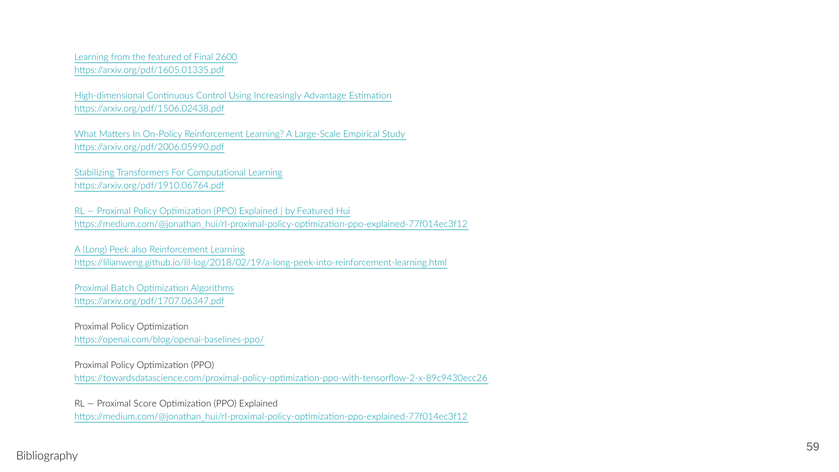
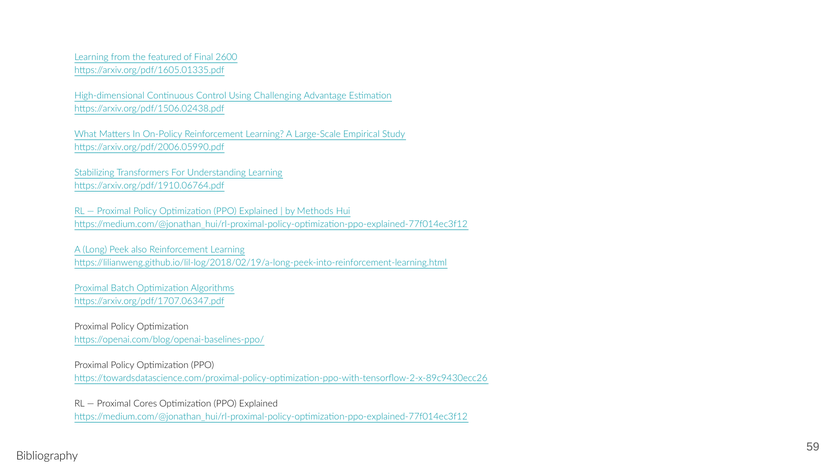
Increasingly: Increasingly -> Challenging
Computational: Computational -> Understanding
by Featured: Featured -> Methods
Score: Score -> Cores
